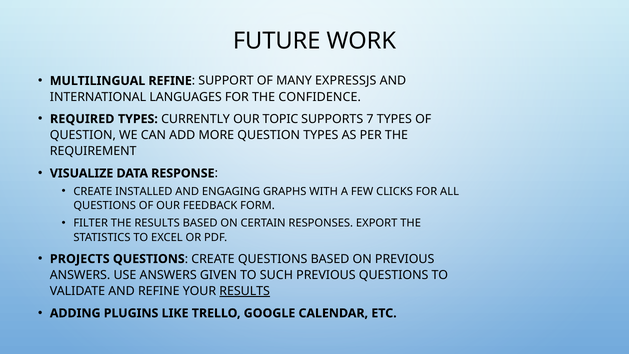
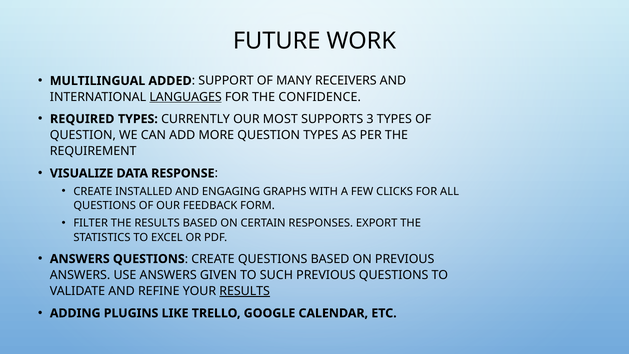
MULTILINGUAL REFINE: REFINE -> ADDED
EXPRESSJS: EXPRESSJS -> RECEIVERS
LANGUAGES underline: none -> present
TOPIC: TOPIC -> MOST
7: 7 -> 3
PROJECTS at (80, 259): PROJECTS -> ANSWERS
